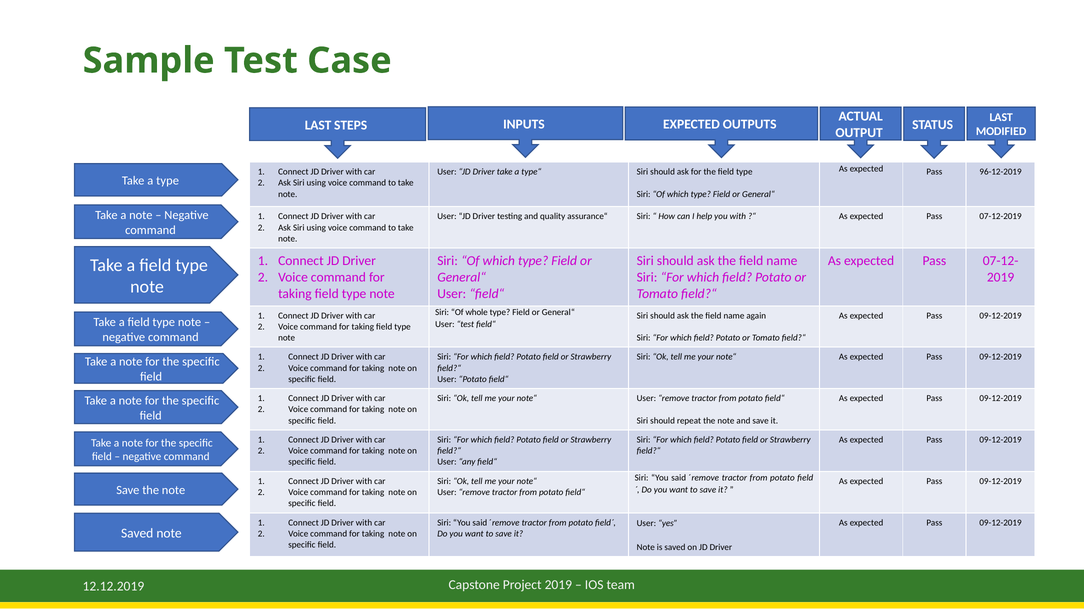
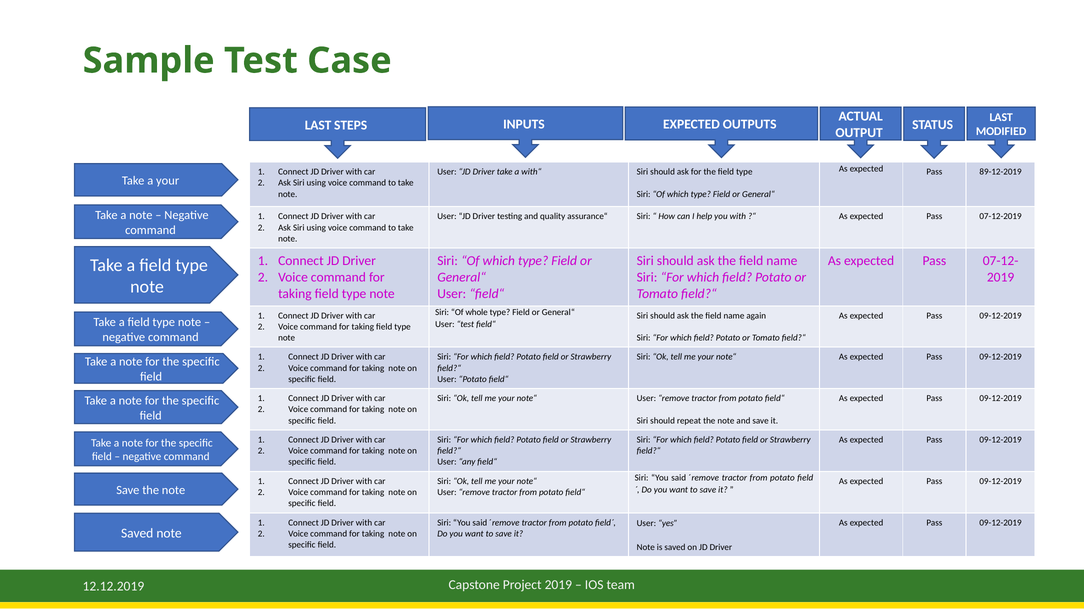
96-12-2019: 96-12-2019 -> 89-12-2019
type“: type“ -> with“
a type: type -> your
